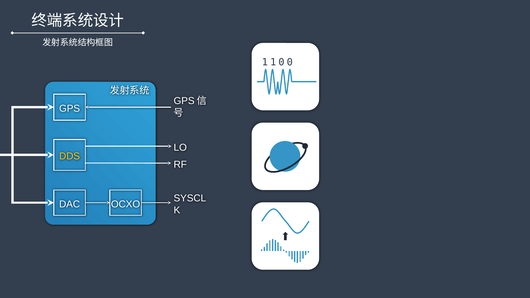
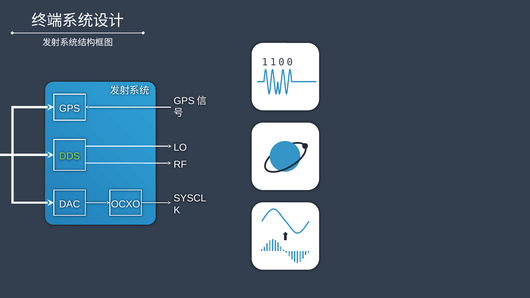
DDS colour: yellow -> light green
